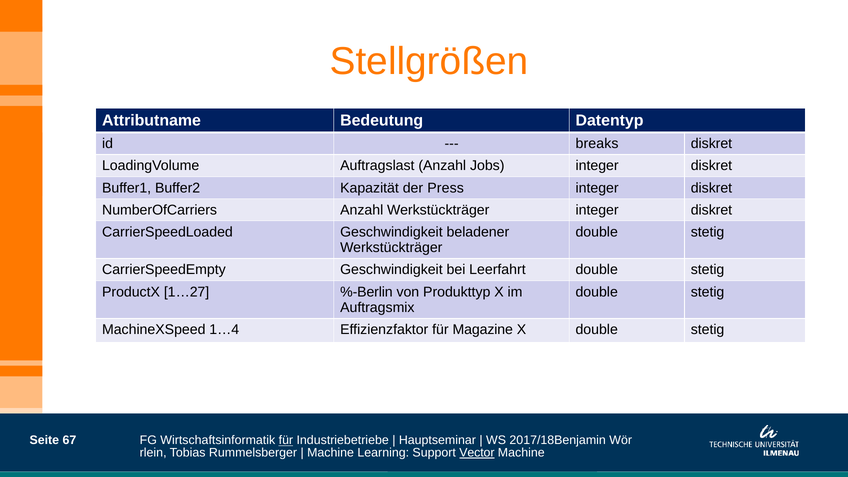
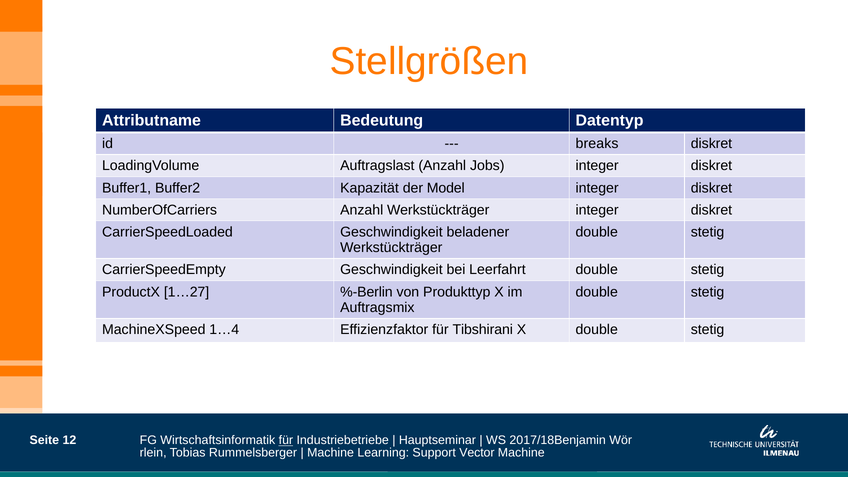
Press: Press -> Model
Magazine: Magazine -> Tibshirani
67: 67 -> 12
Vector underline: present -> none
